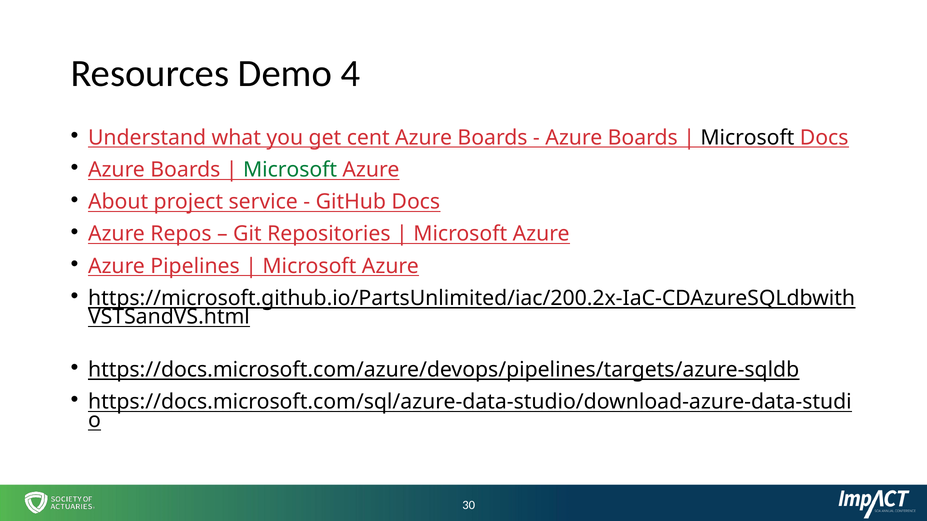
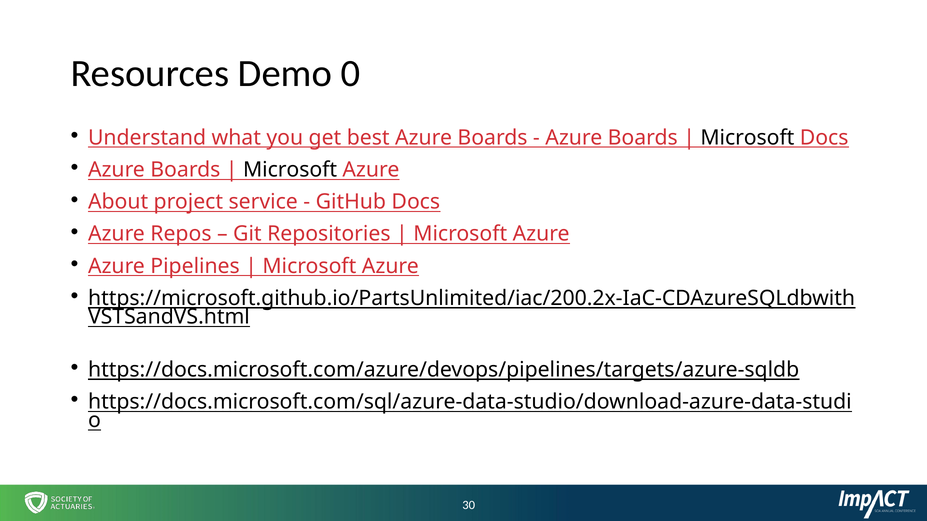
4: 4 -> 0
cent: cent -> best
Microsoft at (290, 170) colour: green -> black
